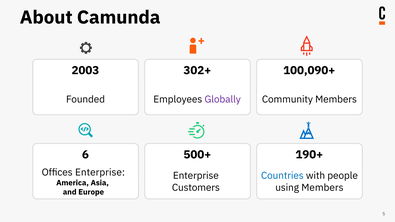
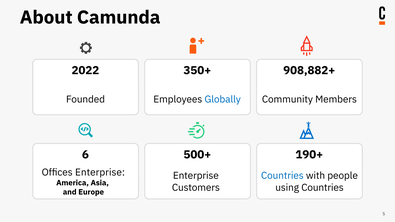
2003: 2003 -> 2022
302+: 302+ -> 350+
100,090+: 100,090+ -> 908,882+
Globally colour: purple -> blue
using Members: Members -> Countries
